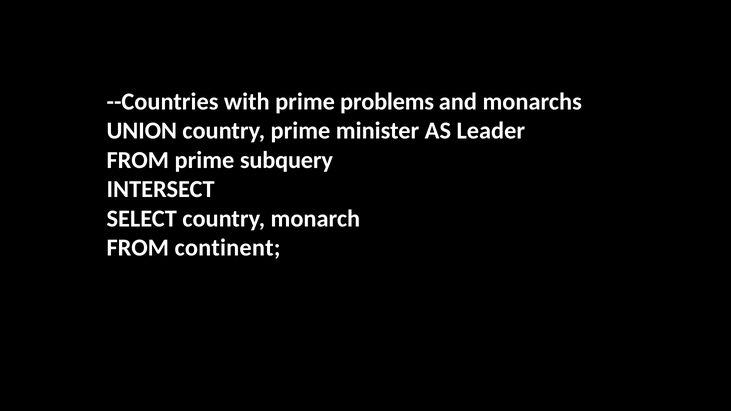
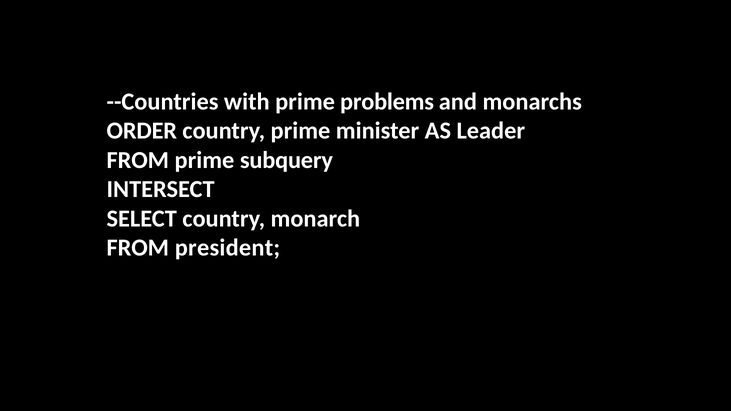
UNION: UNION -> ORDER
continent: continent -> president
